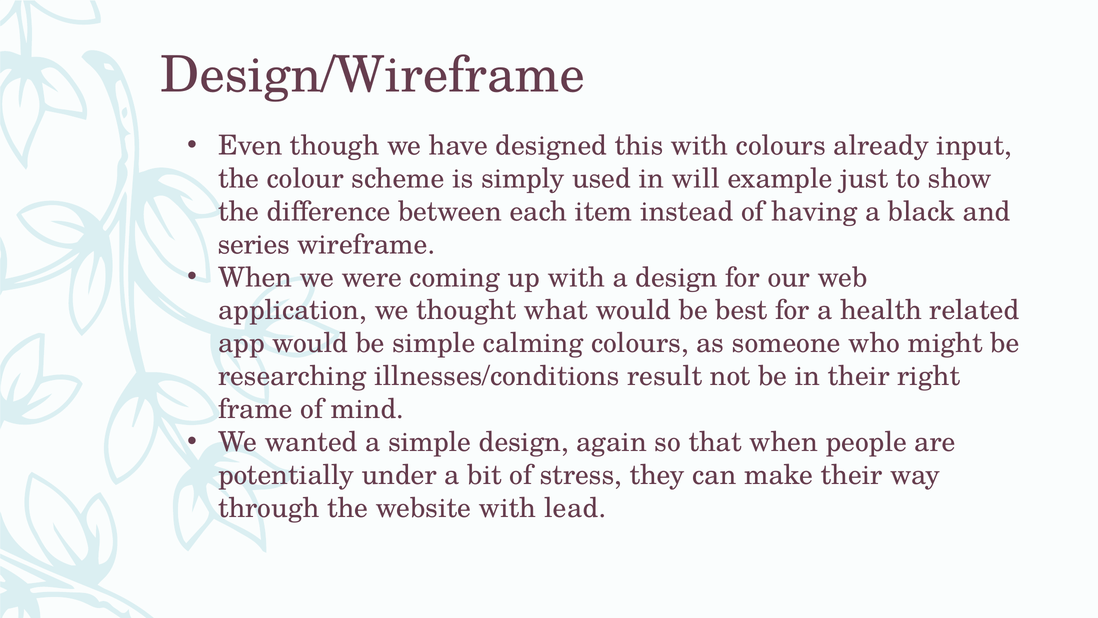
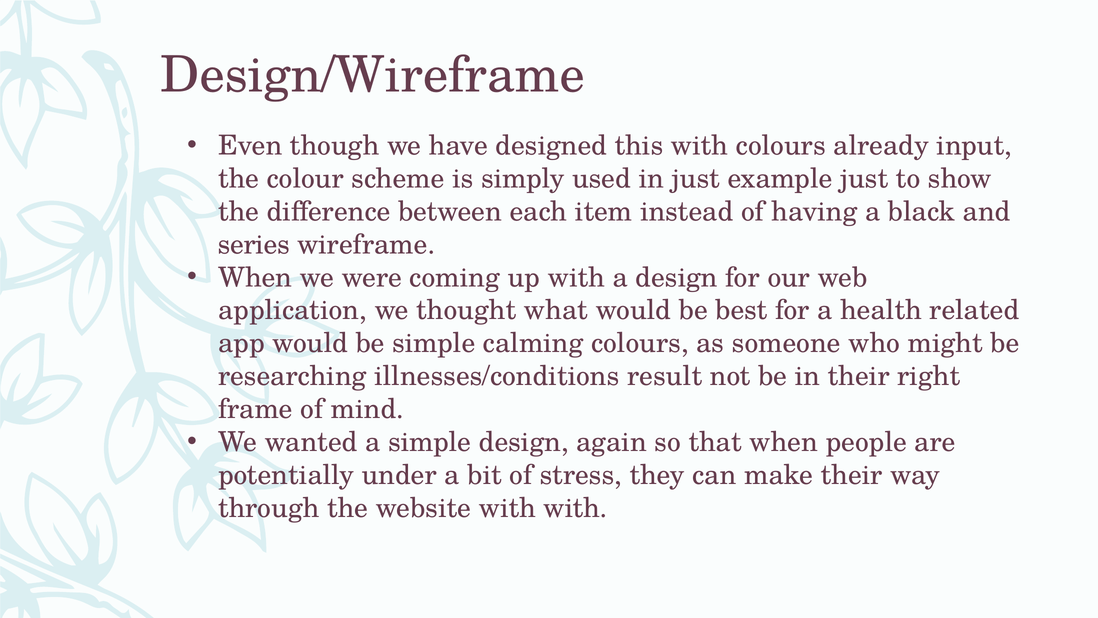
in will: will -> just
with lead: lead -> with
